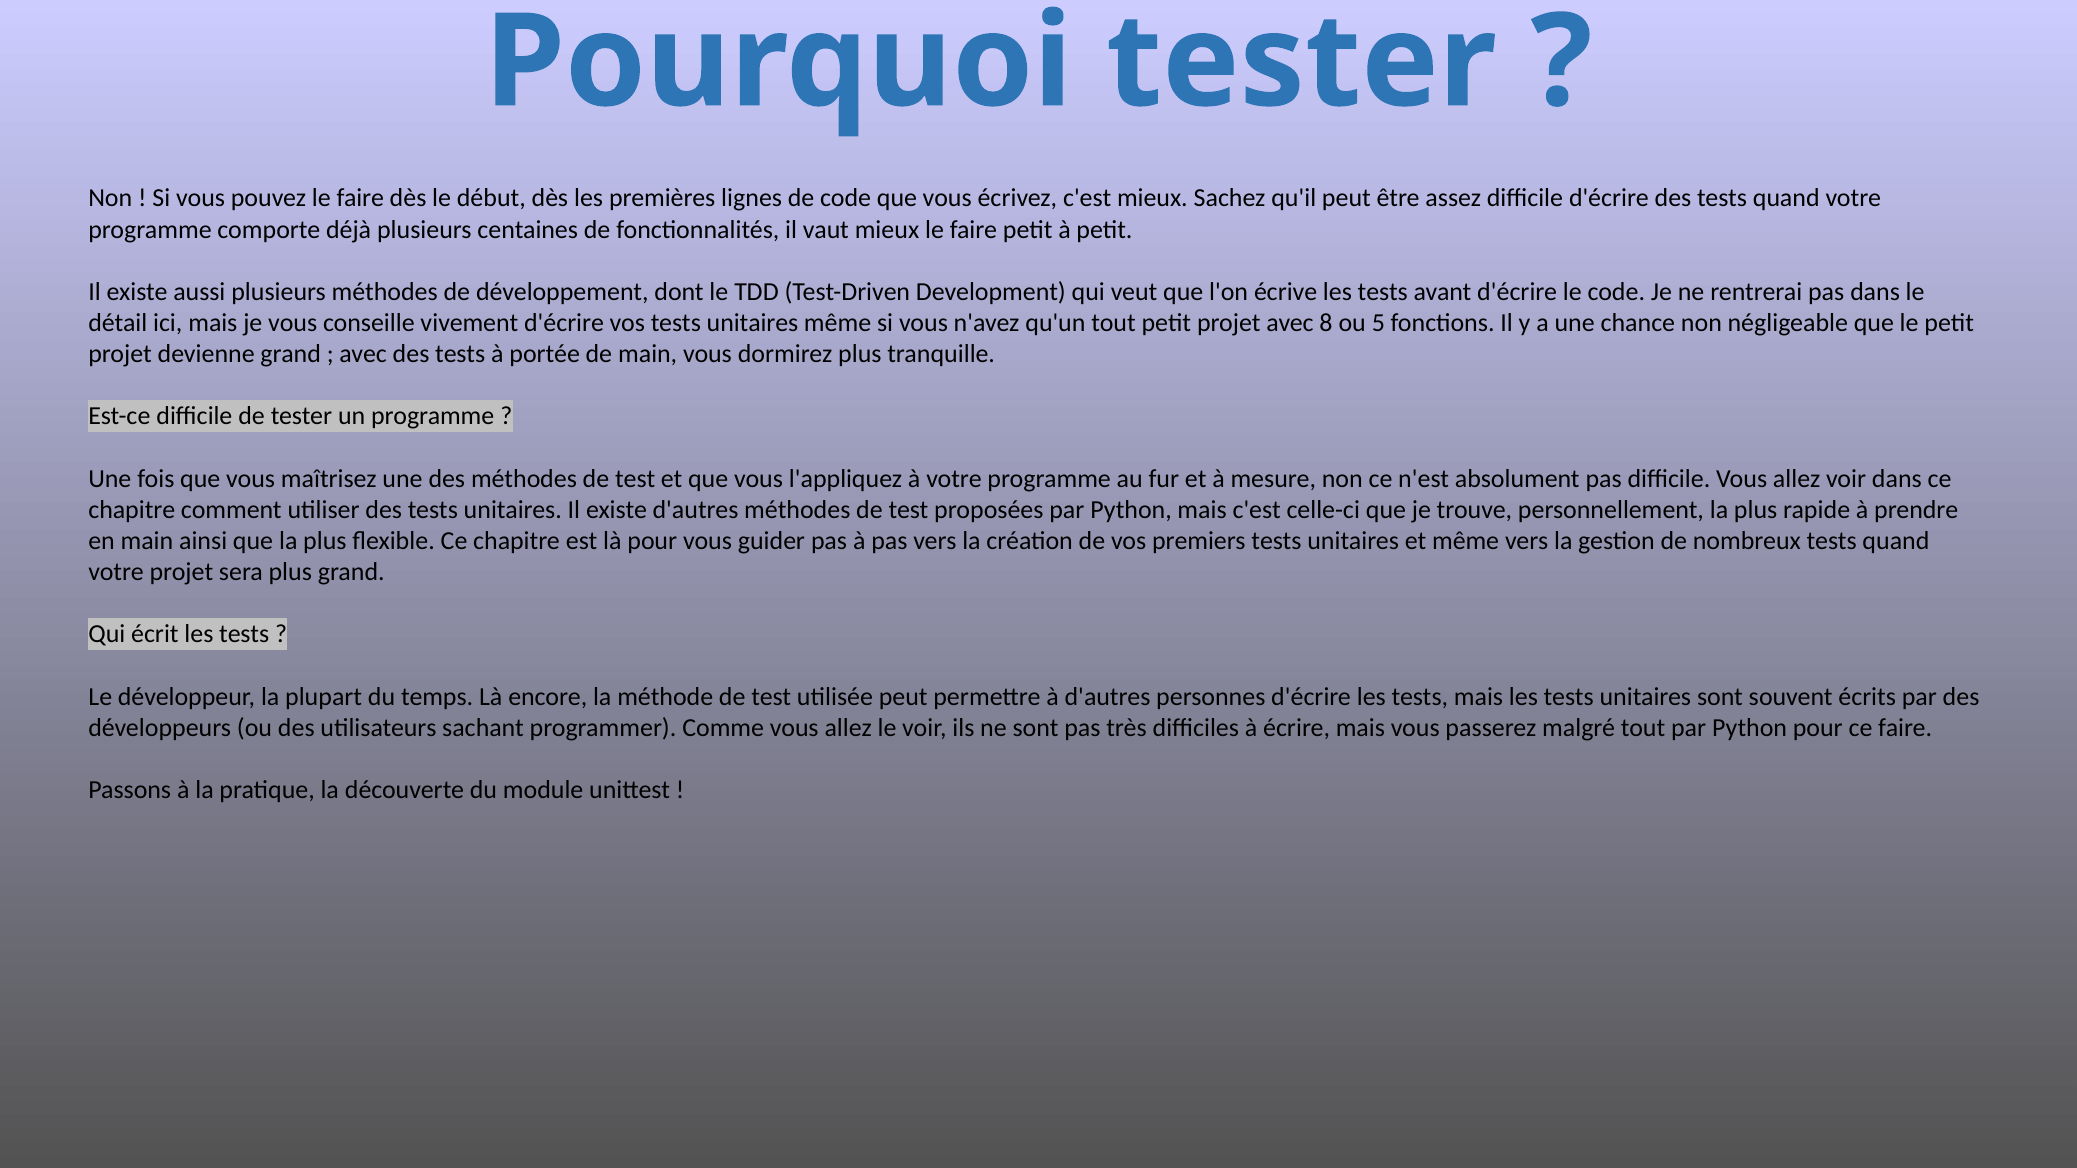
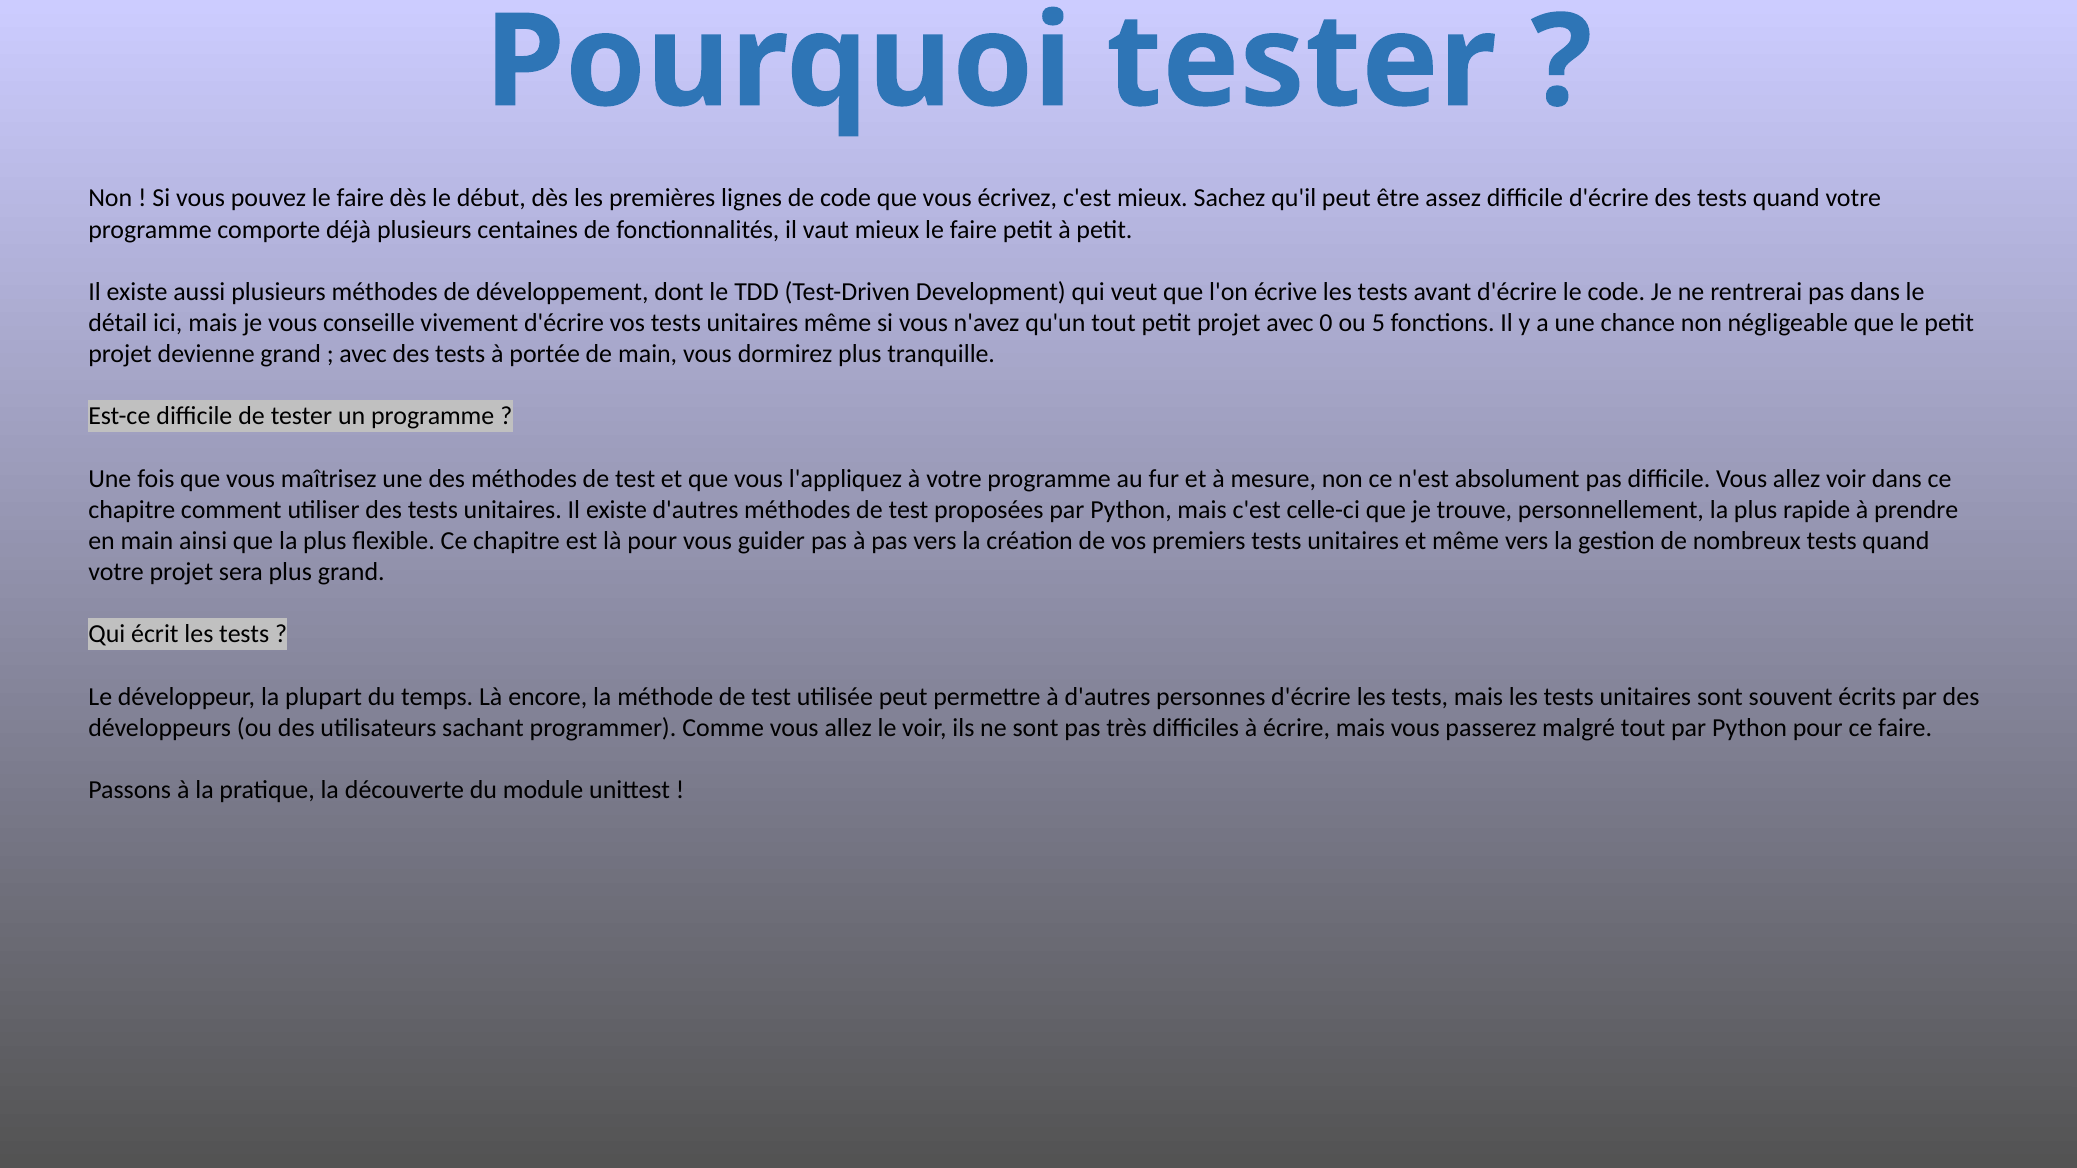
8: 8 -> 0
